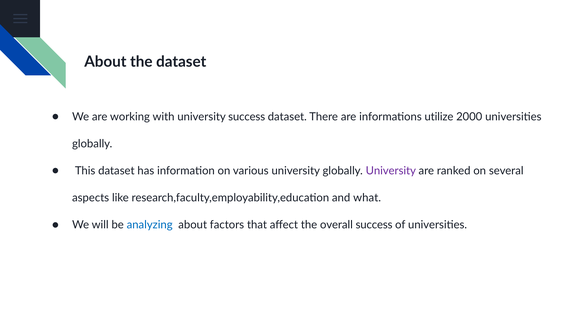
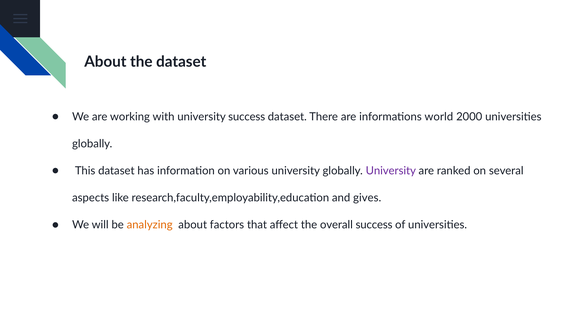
utilize: utilize -> world
what: what -> gives
analyzing colour: blue -> orange
